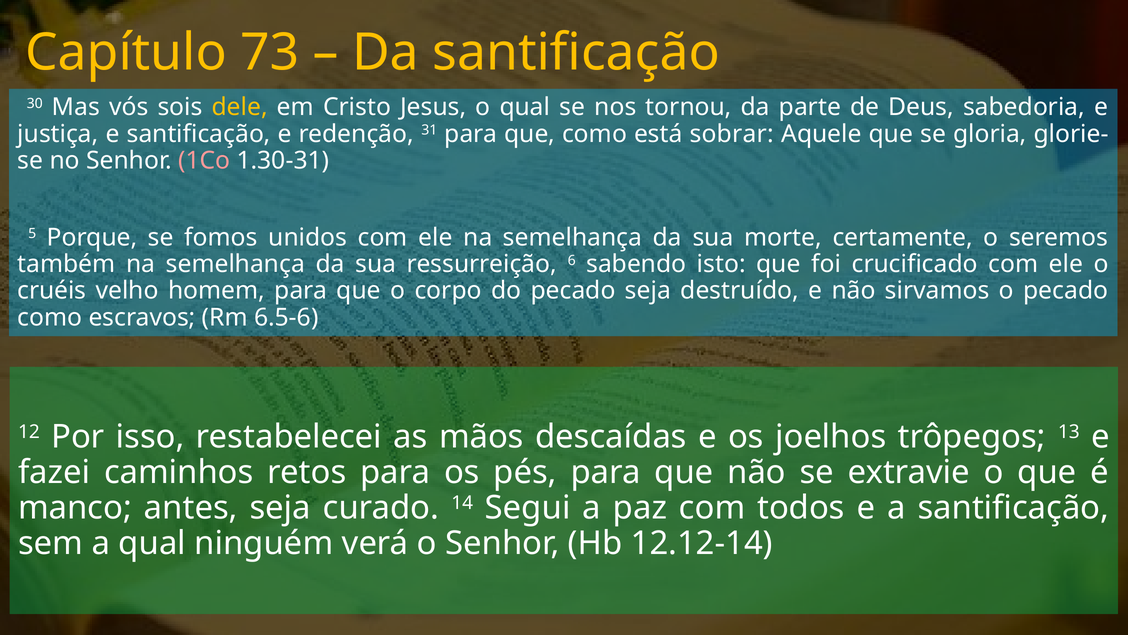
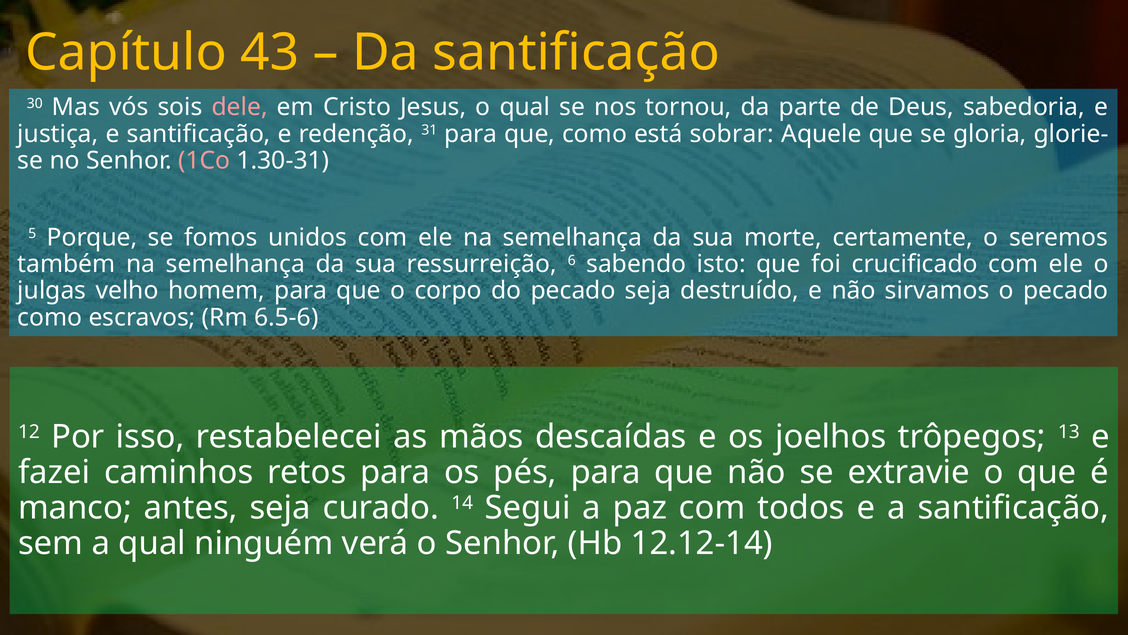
73: 73 -> 43
dele colour: yellow -> pink
cruéis: cruéis -> julgas
